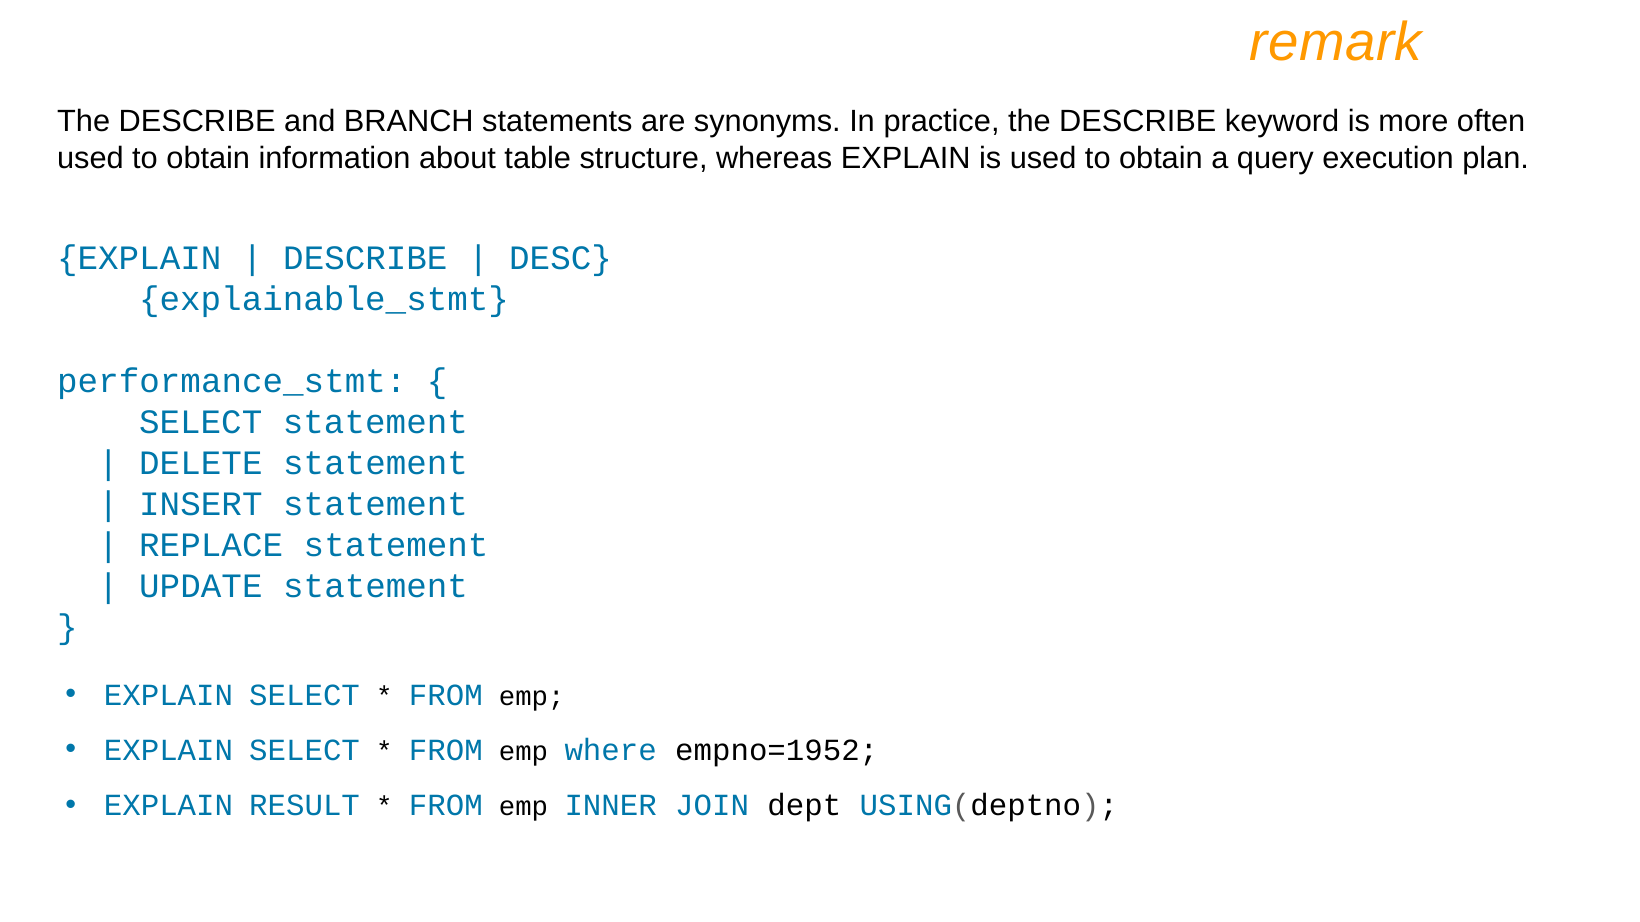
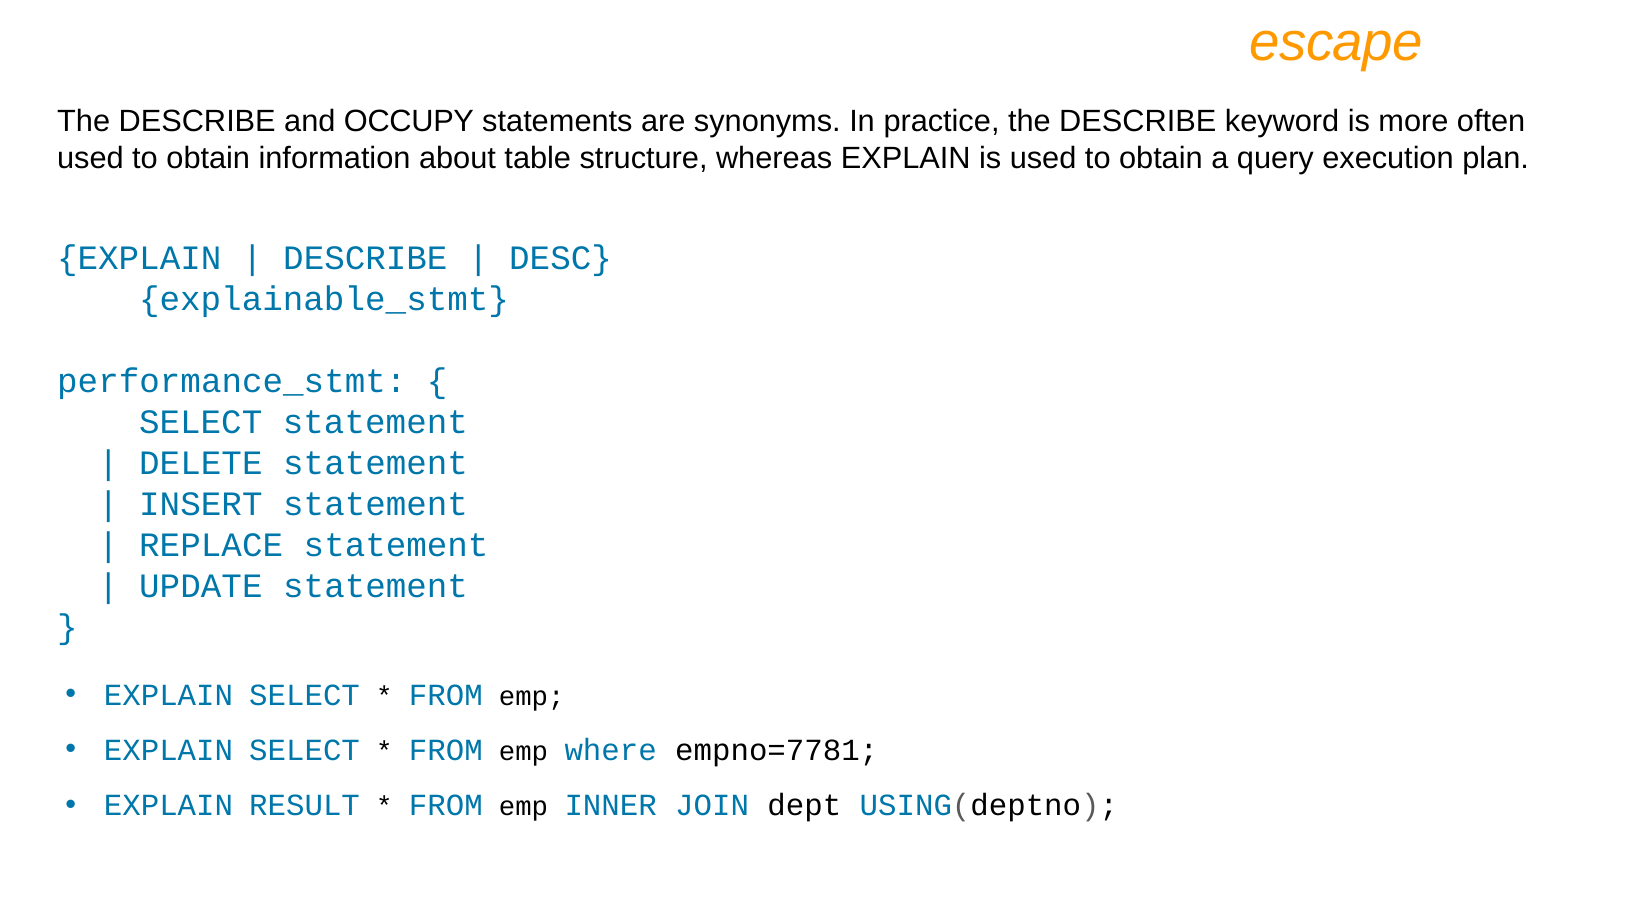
remark: remark -> escape
BRANCH: BRANCH -> OCCUPY
empno=1952: empno=1952 -> empno=7781
